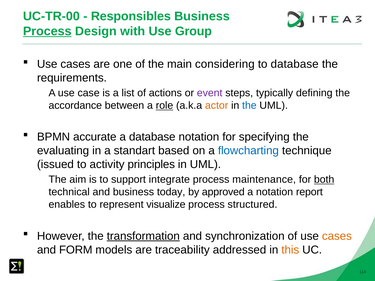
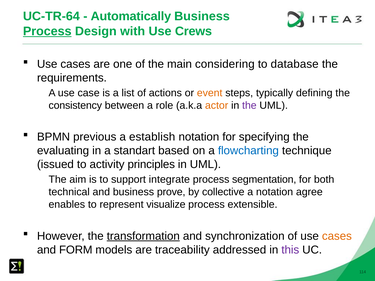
UC-TR-00: UC-TR-00 -> UC-TR-64
Responsibles: Responsibles -> Automatically
Group: Group -> Crews
event colour: purple -> orange
accordance: accordance -> consistency
role underline: present -> none
the at (249, 106) colour: blue -> purple
accurate: accurate -> previous
a database: database -> establish
maintenance: maintenance -> segmentation
both underline: present -> none
today: today -> prove
approved: approved -> collective
report: report -> agree
structured: structured -> extensible
this colour: orange -> purple
